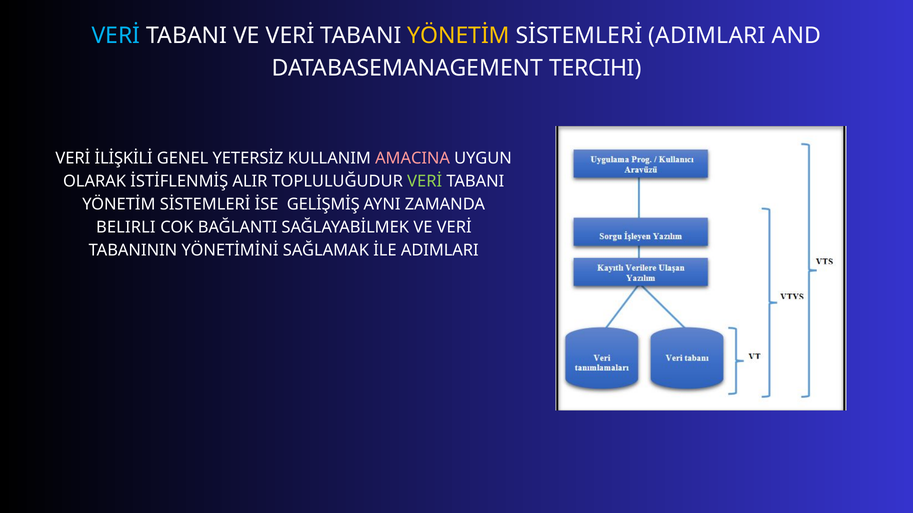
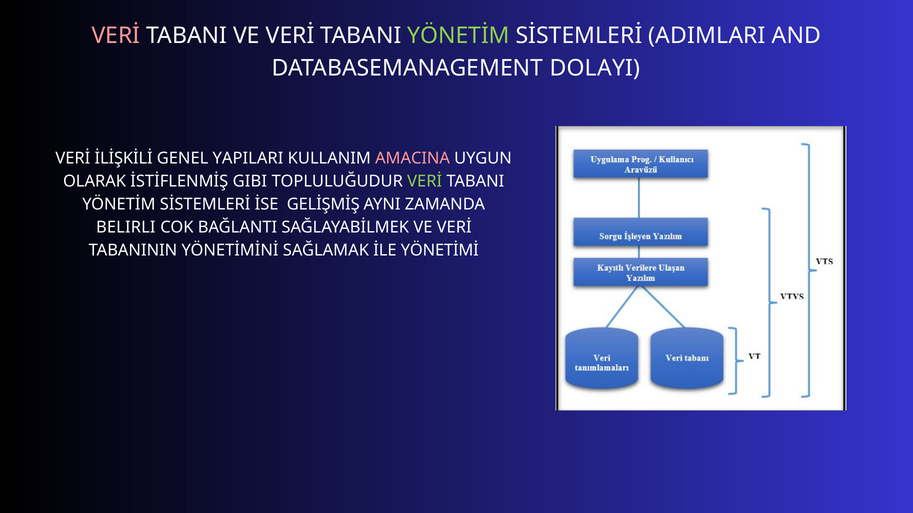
VERİ at (116, 36) colour: light blue -> pink
YÖNETİM at (459, 36) colour: yellow -> light green
TERCIHI: TERCIHI -> DOLAYI
YETERSİZ: YETERSİZ -> YAPILARI
ALIR: ALIR -> GIBI
İLE ADIMLARI: ADIMLARI -> YÖNETİMİ
